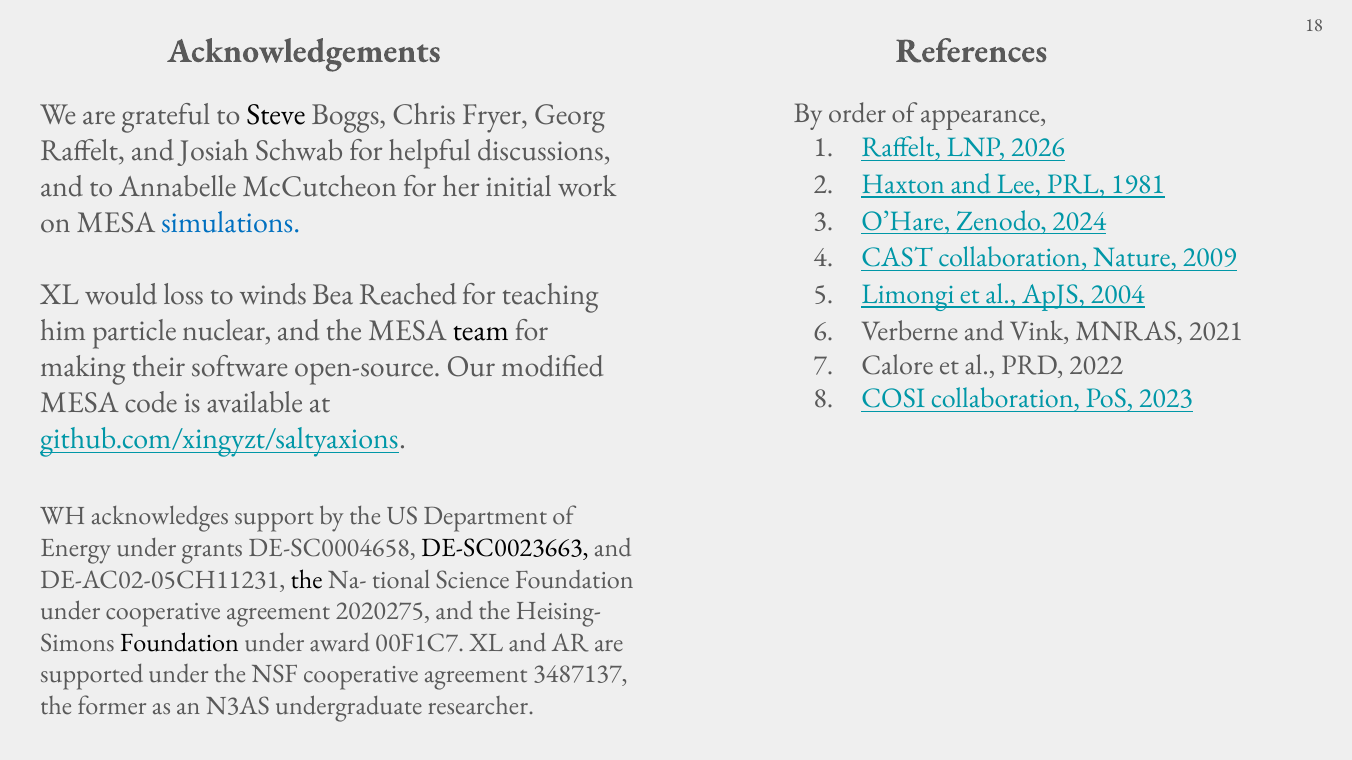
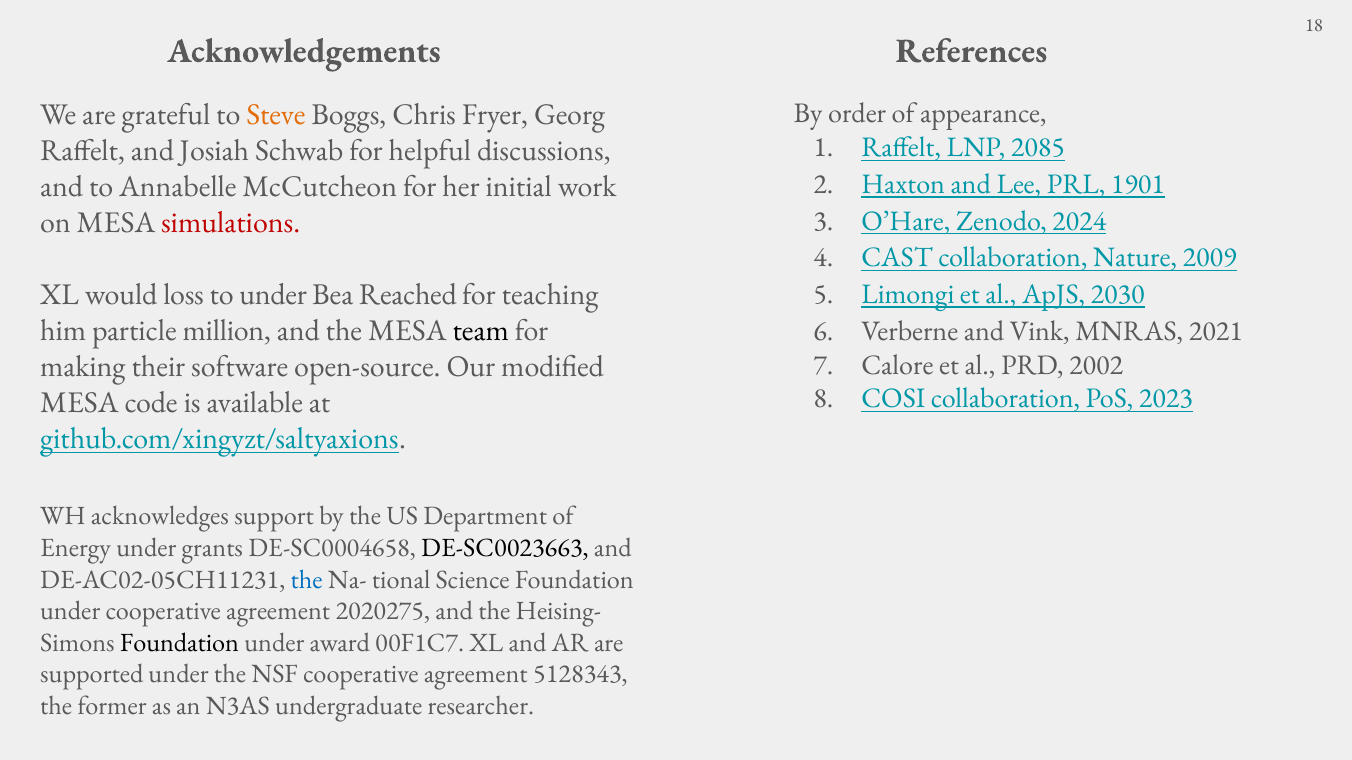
Steve colour: black -> orange
2026: 2026 -> 2085
1981: 1981 -> 1901
simulations colour: blue -> red
2004: 2004 -> 2030
to winds: winds -> under
nuclear: nuclear -> million
2022: 2022 -> 2002
the at (307, 580) colour: black -> blue
3487137: 3487137 -> 5128343
